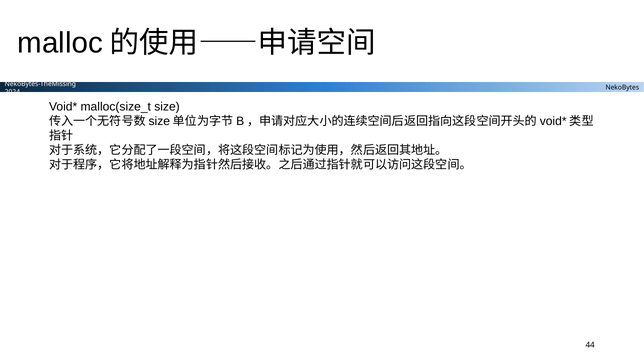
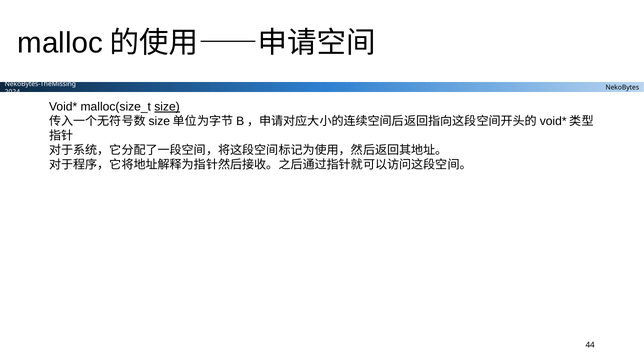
size underline: none -> present
